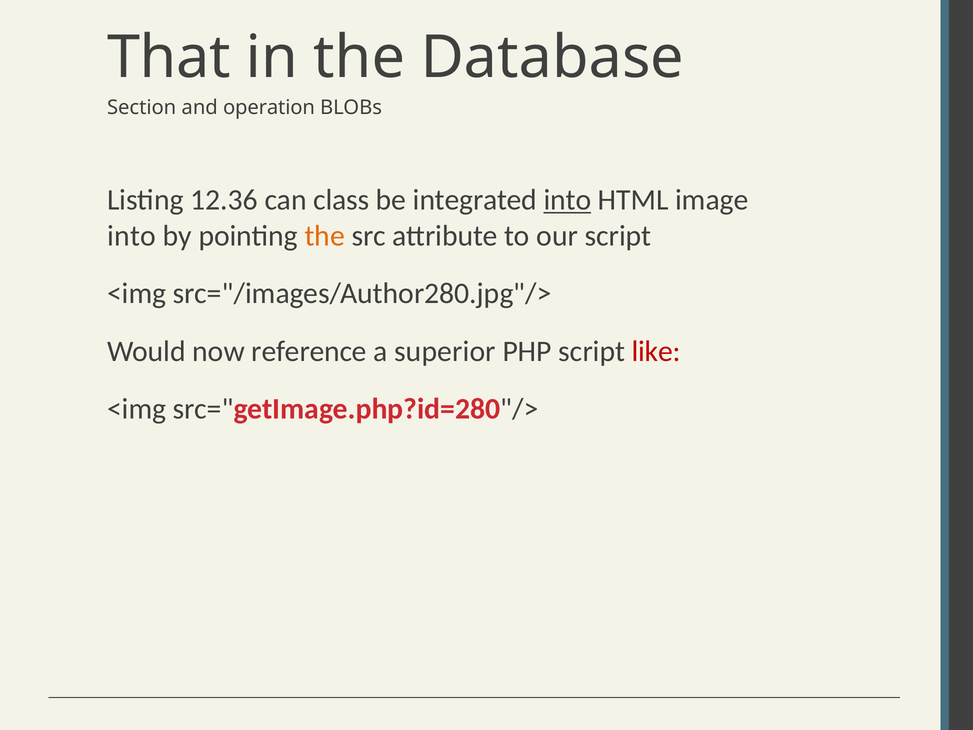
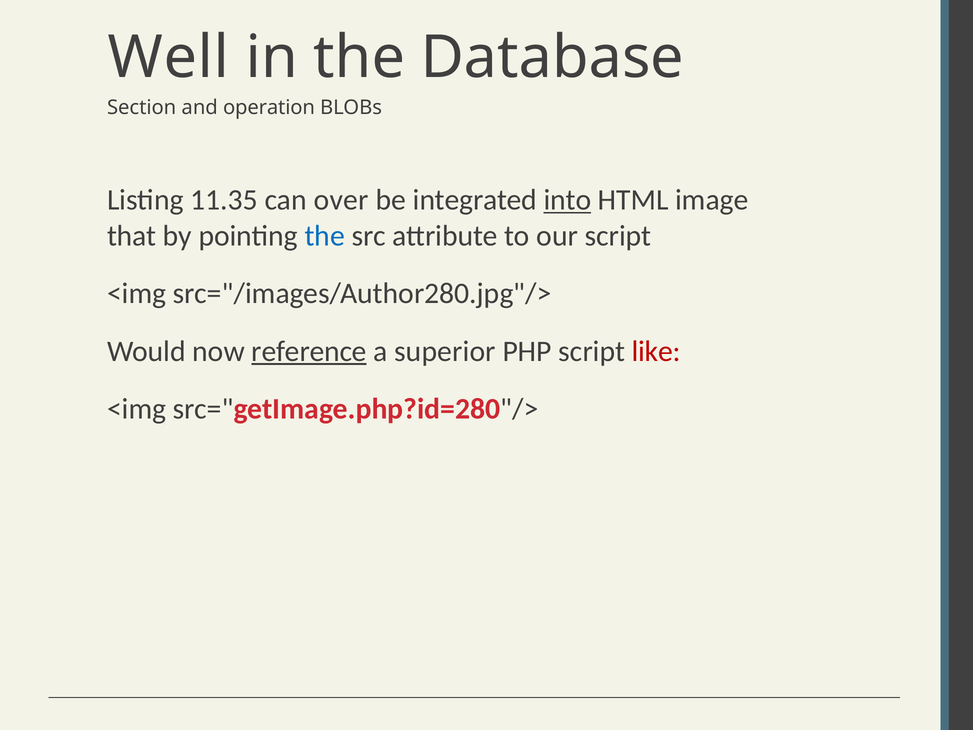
That: That -> Well
12.36: 12.36 -> 11.35
class: class -> over
into at (131, 236): into -> that
the at (325, 236) colour: orange -> blue
reference underline: none -> present
